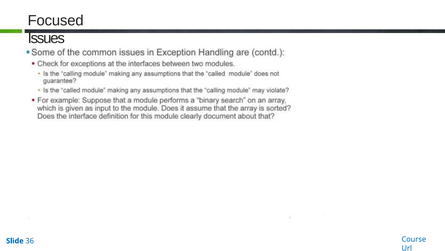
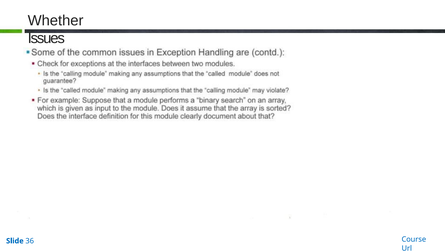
Focused: Focused -> Whether
